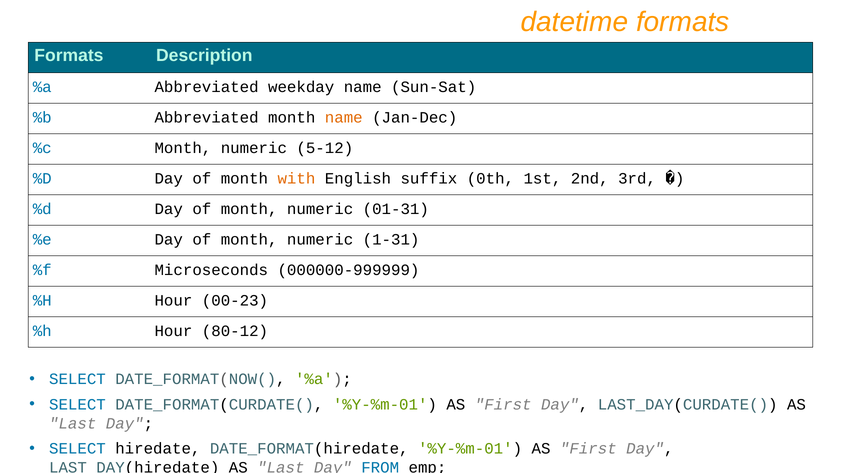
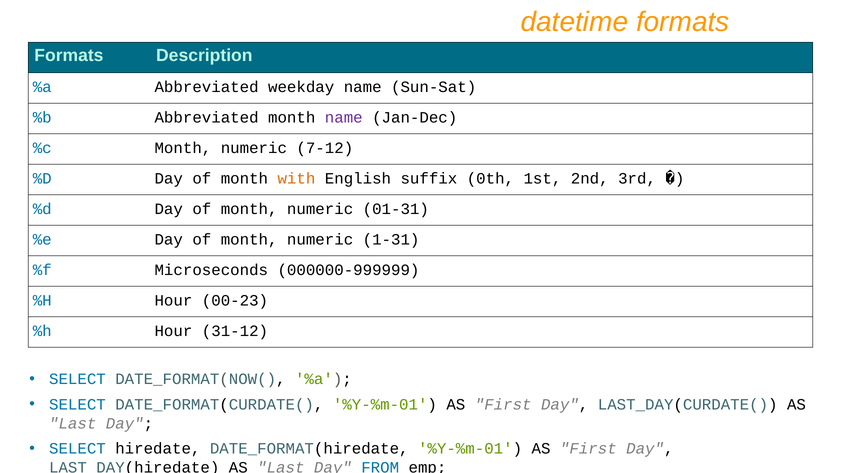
name at (344, 117) colour: orange -> purple
5-12: 5-12 -> 7-12
80-12: 80-12 -> 31-12
